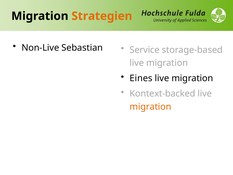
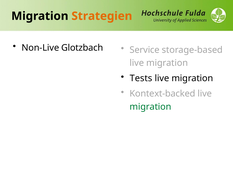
Sebastian: Sebastian -> Glotzbach
Eines: Eines -> Tests
migration at (150, 107) colour: orange -> green
